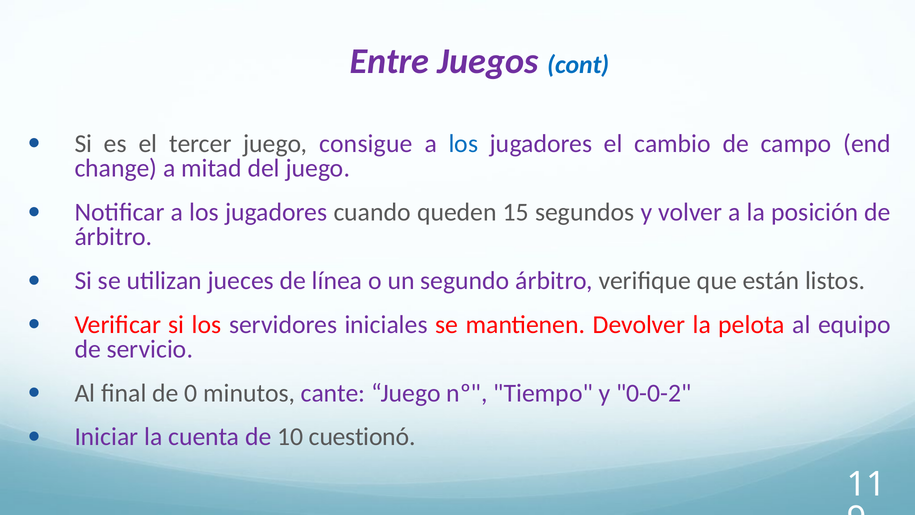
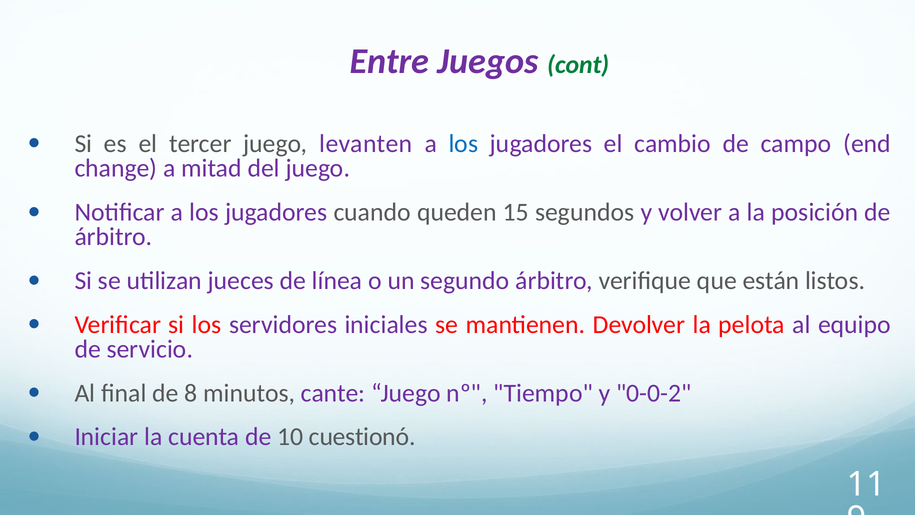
cont colour: blue -> green
consigue: consigue -> levanten
0: 0 -> 8
